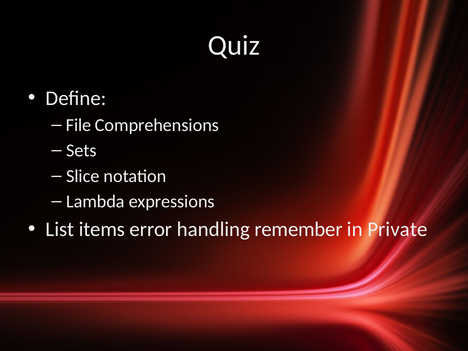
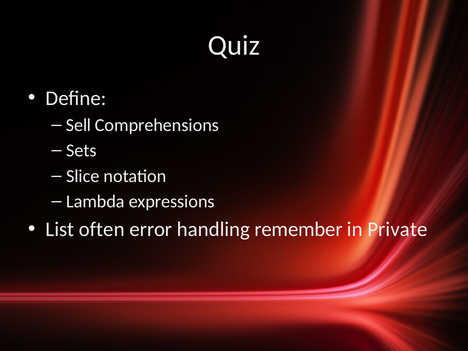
File: File -> Sell
items: items -> often
